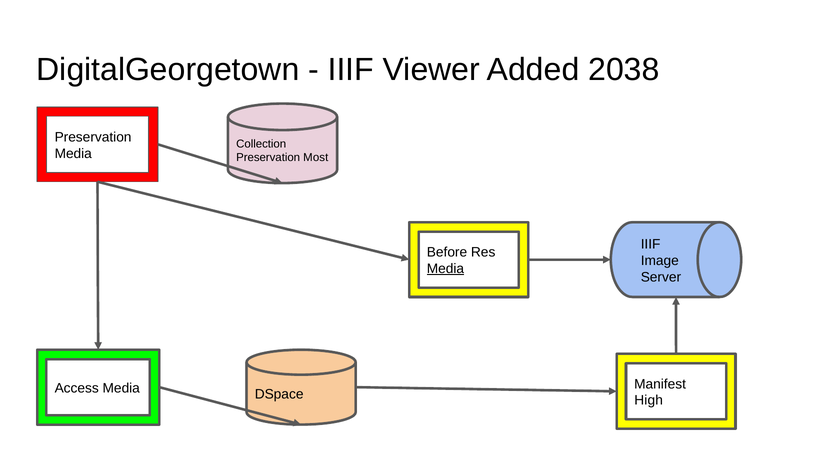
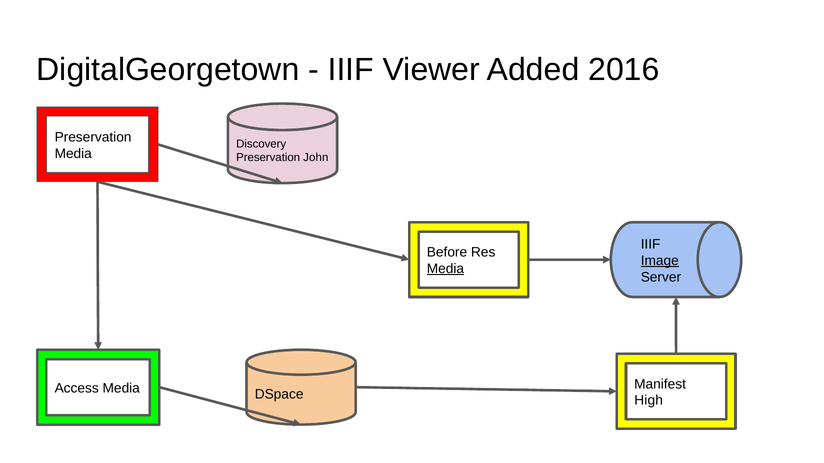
2038: 2038 -> 2016
Collection: Collection -> Discovery
Most: Most -> John
Image underline: none -> present
